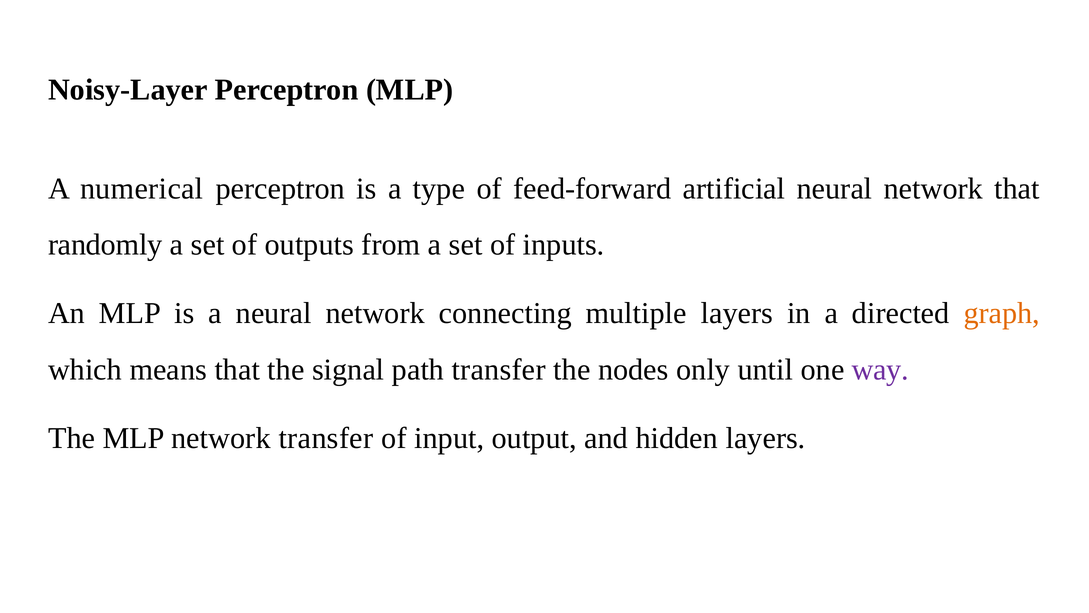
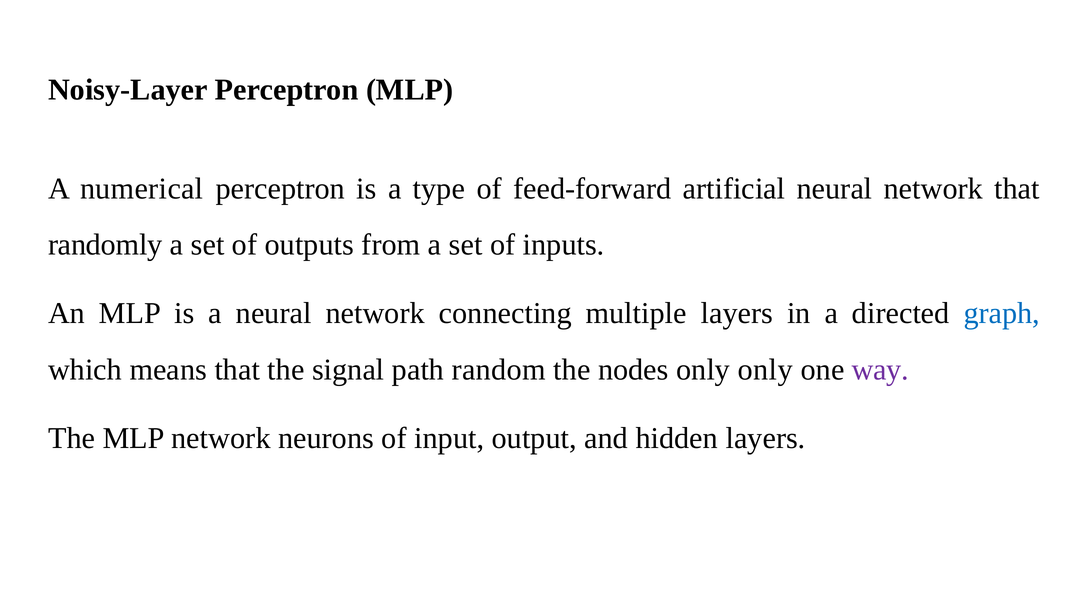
graph colour: orange -> blue
path transfer: transfer -> random
only until: until -> only
network transfer: transfer -> neurons
